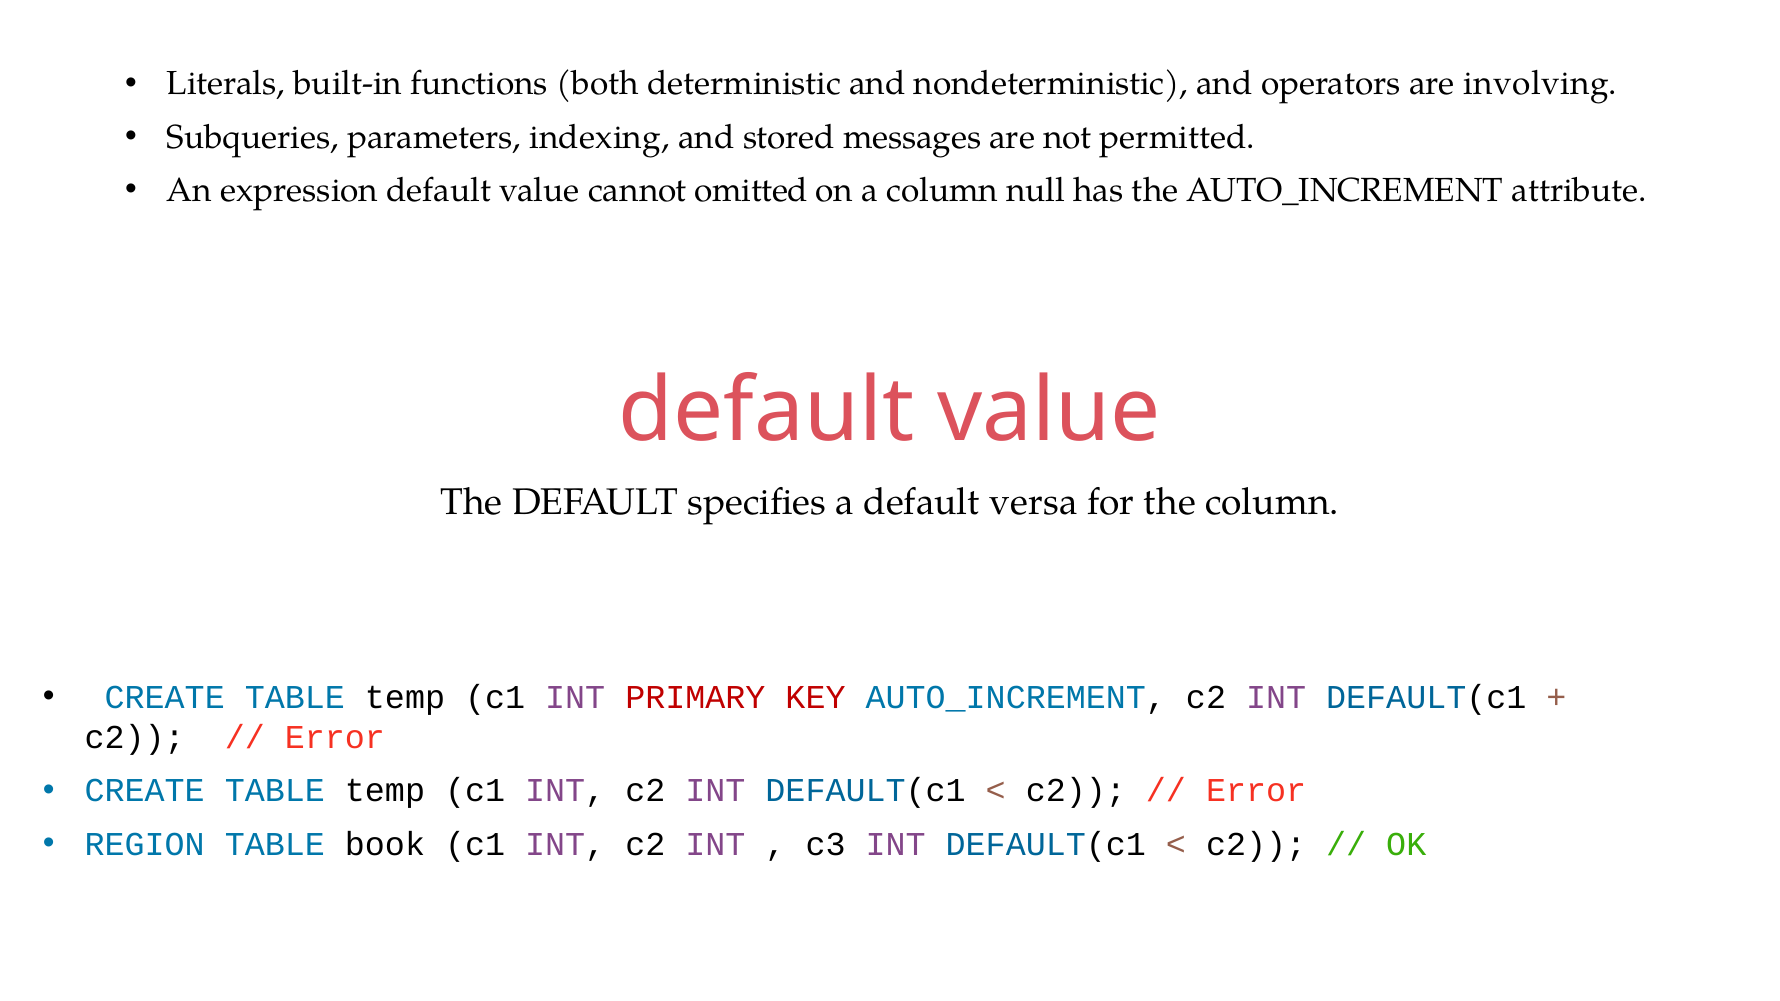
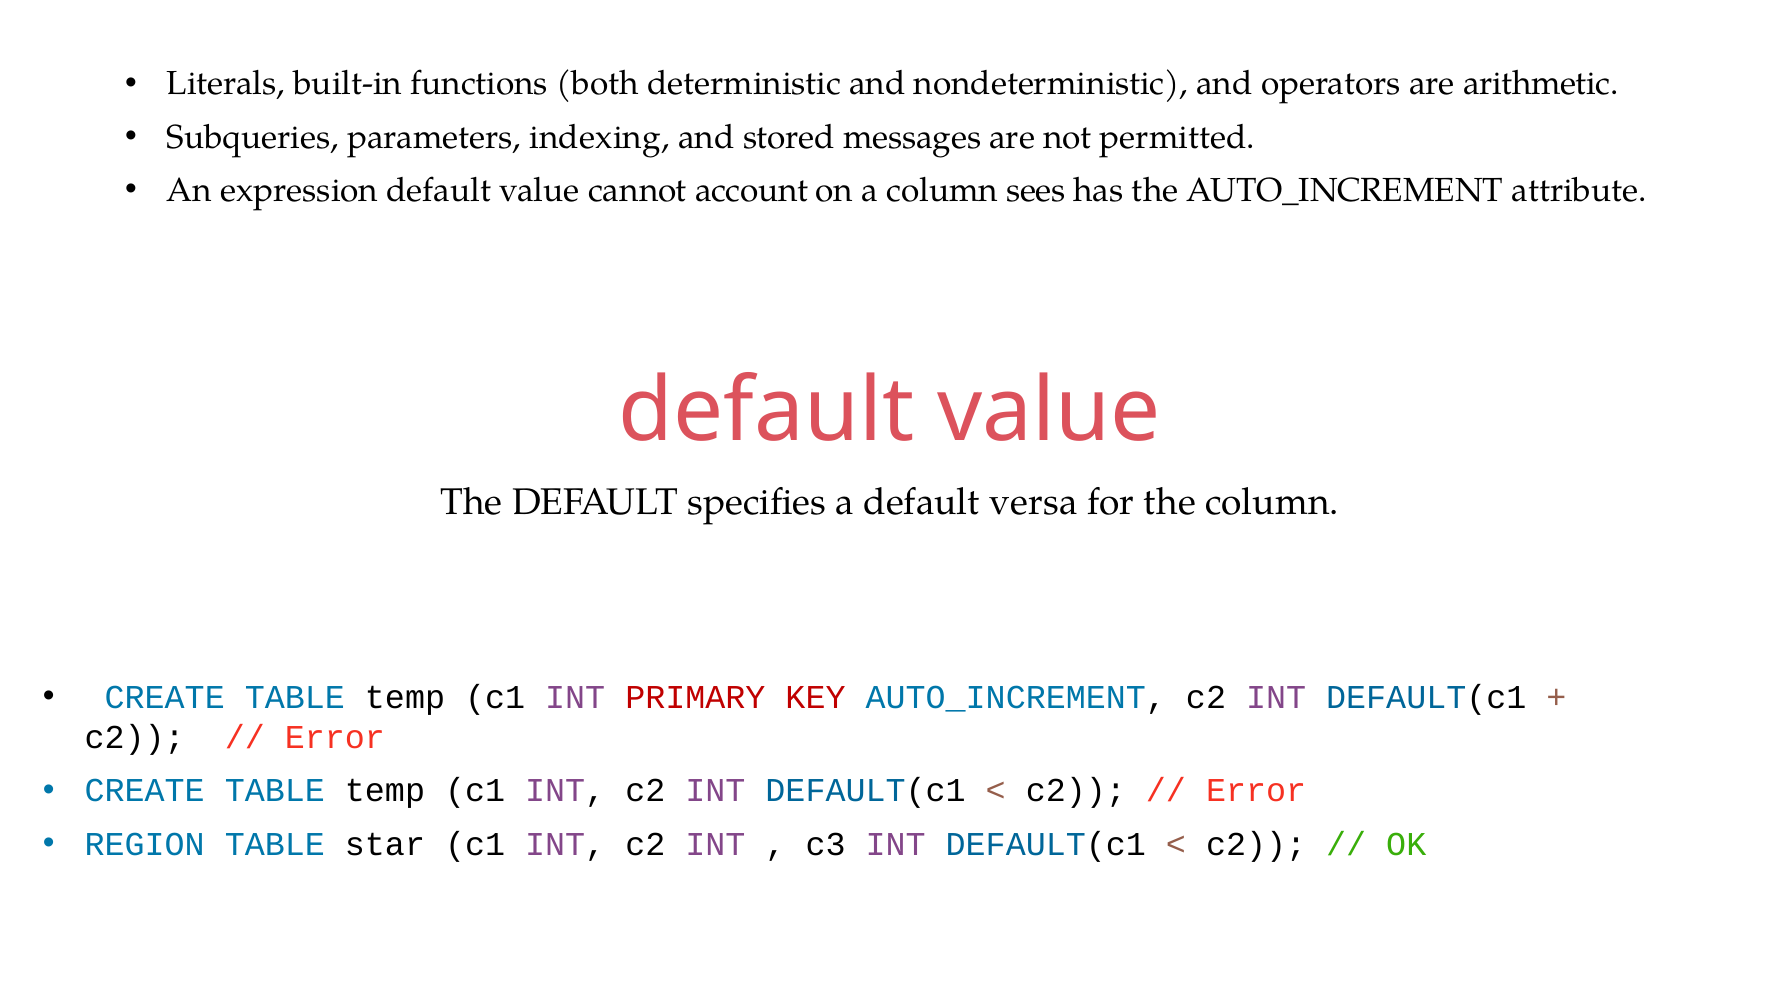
involving: involving -> arithmetic
omitted: omitted -> account
null: null -> sees
book: book -> star
